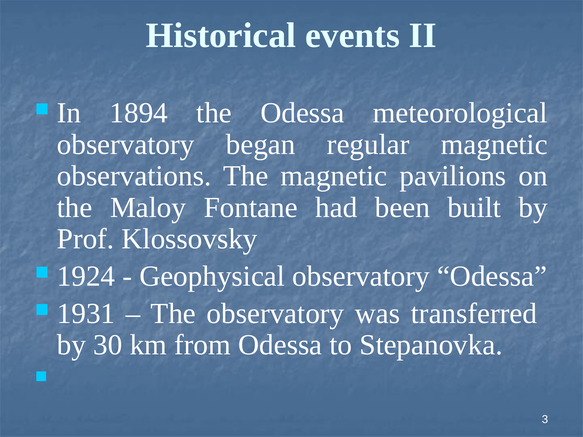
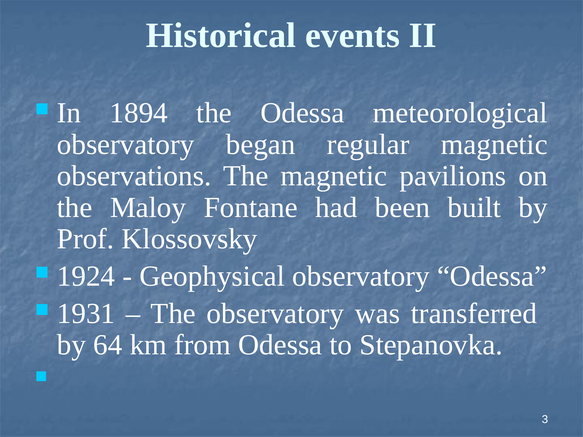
30: 30 -> 64
